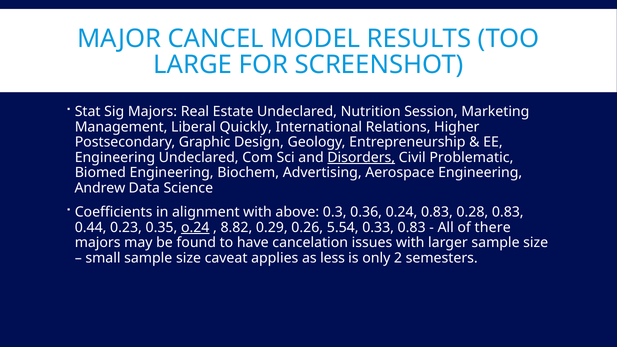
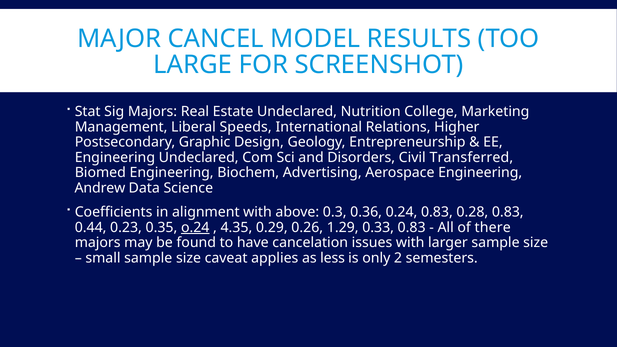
Session: Session -> College
Quickly: Quickly -> Speeds
Disorders underline: present -> none
Problematic: Problematic -> Transferred
8.82: 8.82 -> 4.35
5.54: 5.54 -> 1.29
